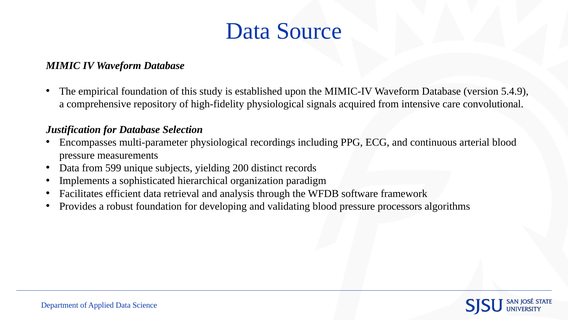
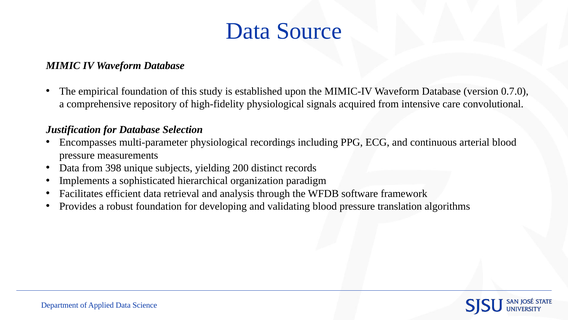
5.4.9: 5.4.9 -> 0.7.0
599: 599 -> 398
processors: processors -> translation
